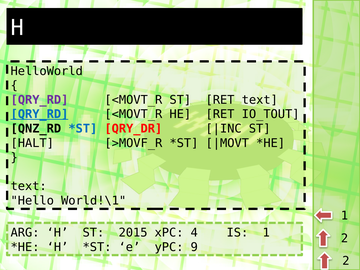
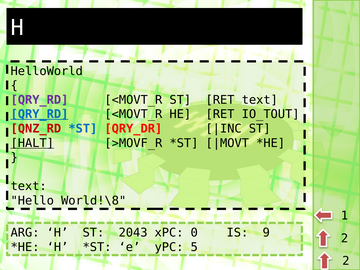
QNZ_RD colour: black -> red
HALT underline: none -> present
World!\1: World!\1 -> World!\8
2015: 2015 -> 2043
4: 4 -> 0
IS 1: 1 -> 9
9: 9 -> 5
